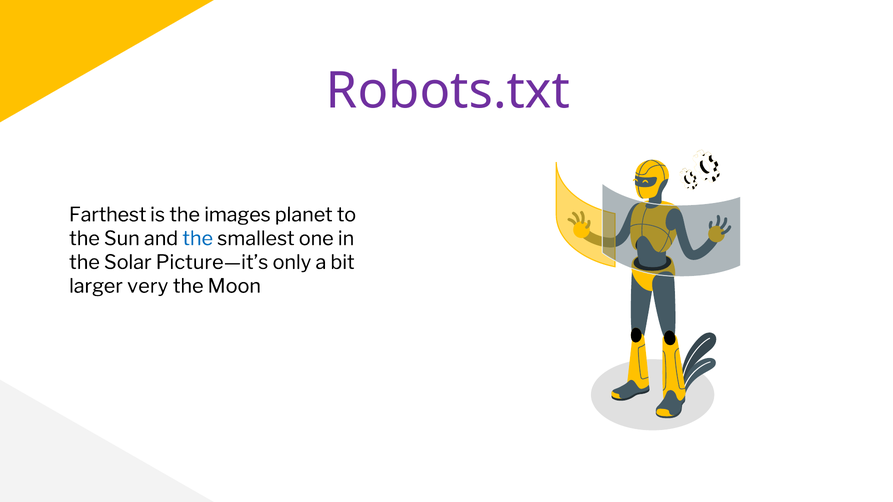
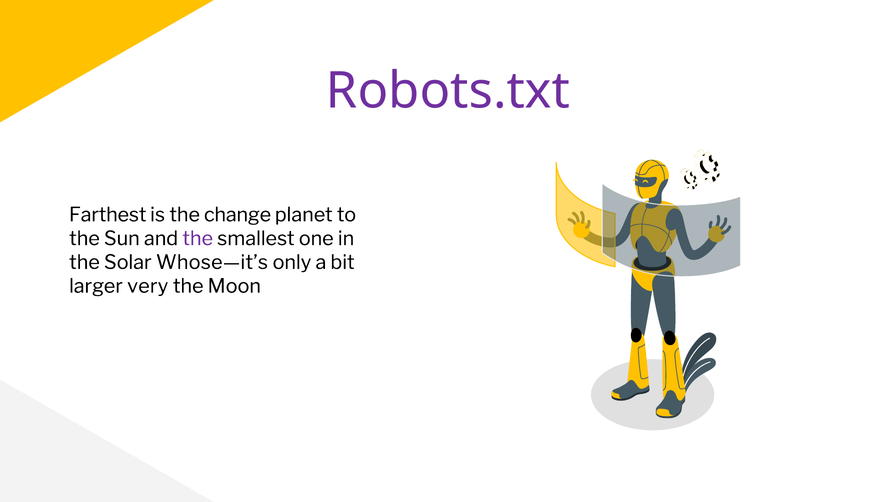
images: images -> change
the at (198, 239) colour: blue -> purple
Picture—it’s: Picture—it’s -> Whose—it’s
